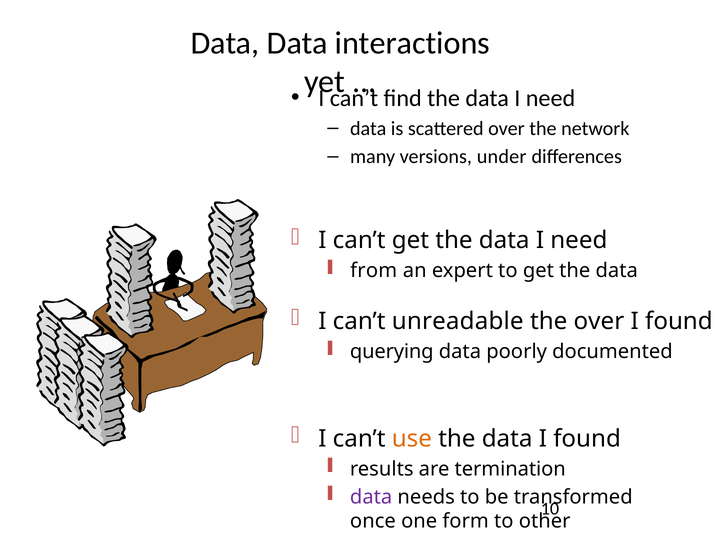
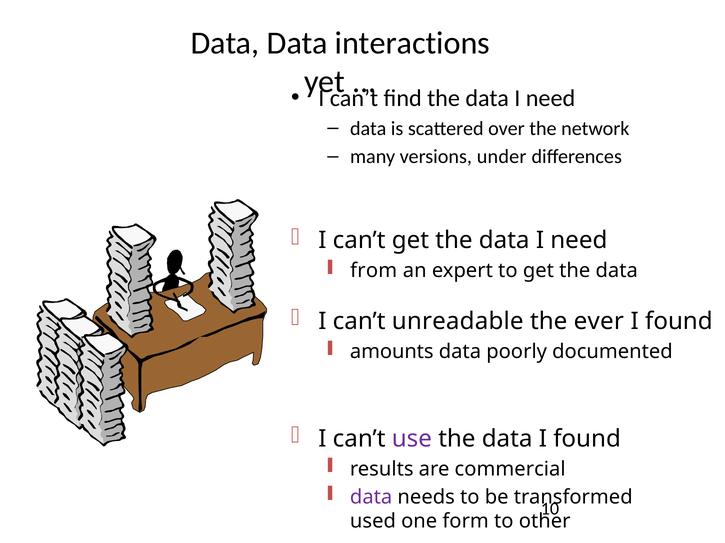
the over: over -> ever
querying: querying -> amounts
use colour: orange -> purple
termination: termination -> commercial
once: once -> used
